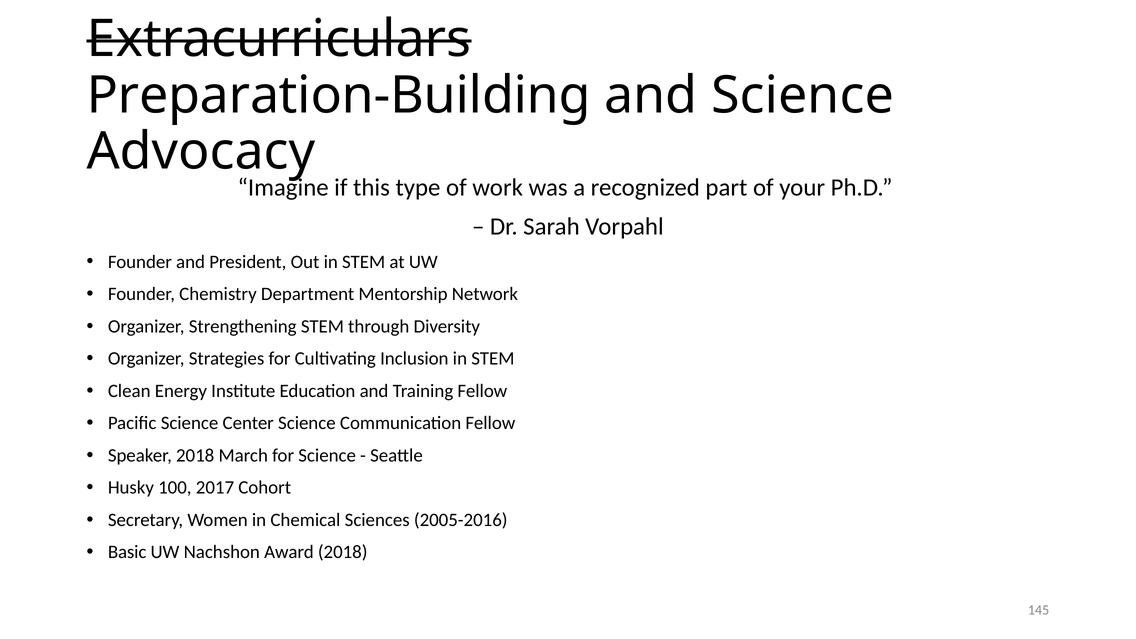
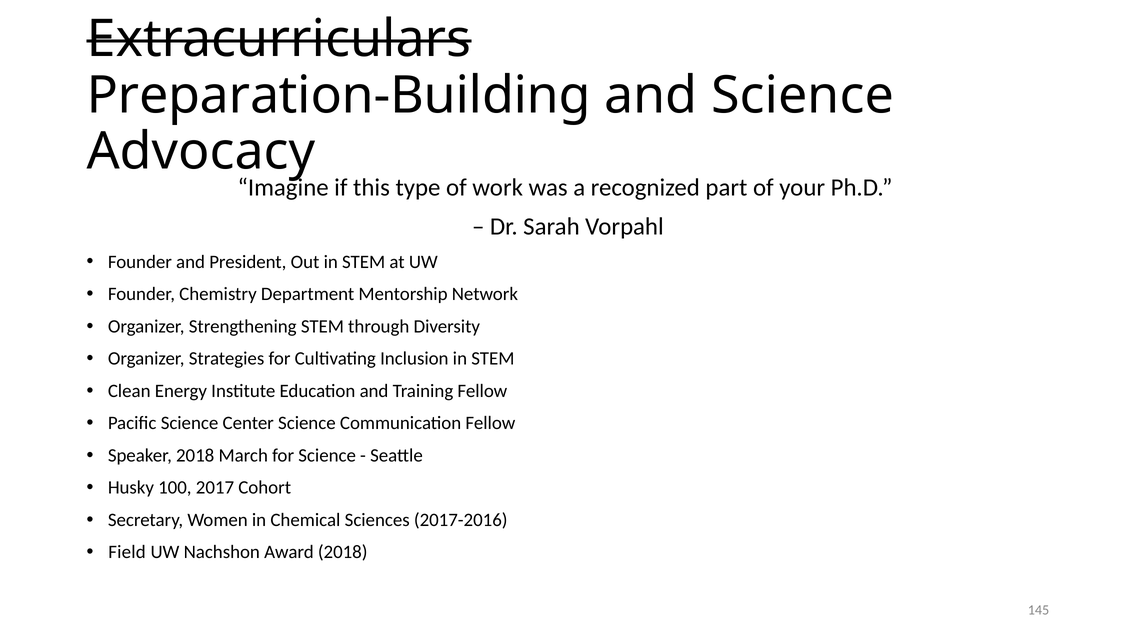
2005-2016: 2005-2016 -> 2017-2016
Basic: Basic -> Field
